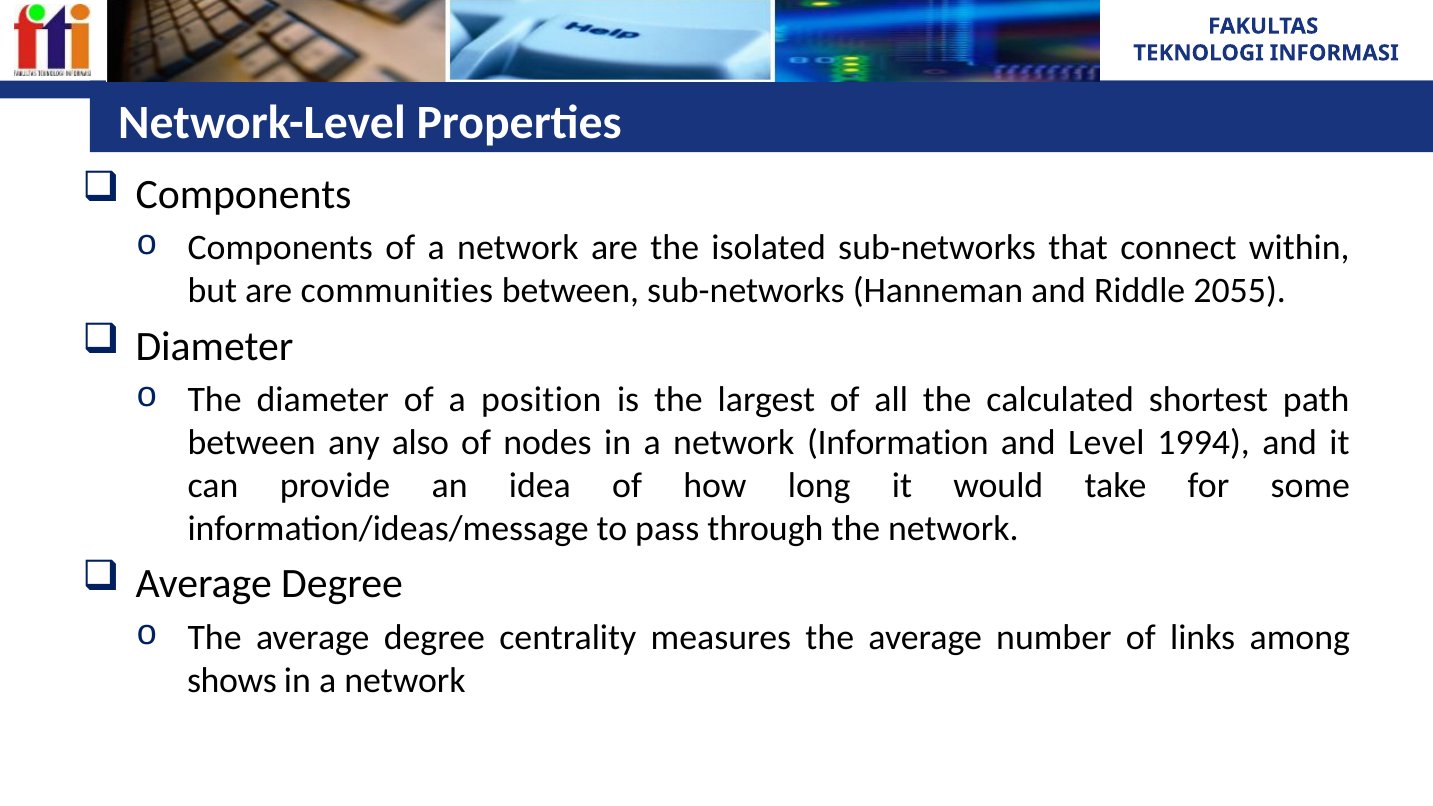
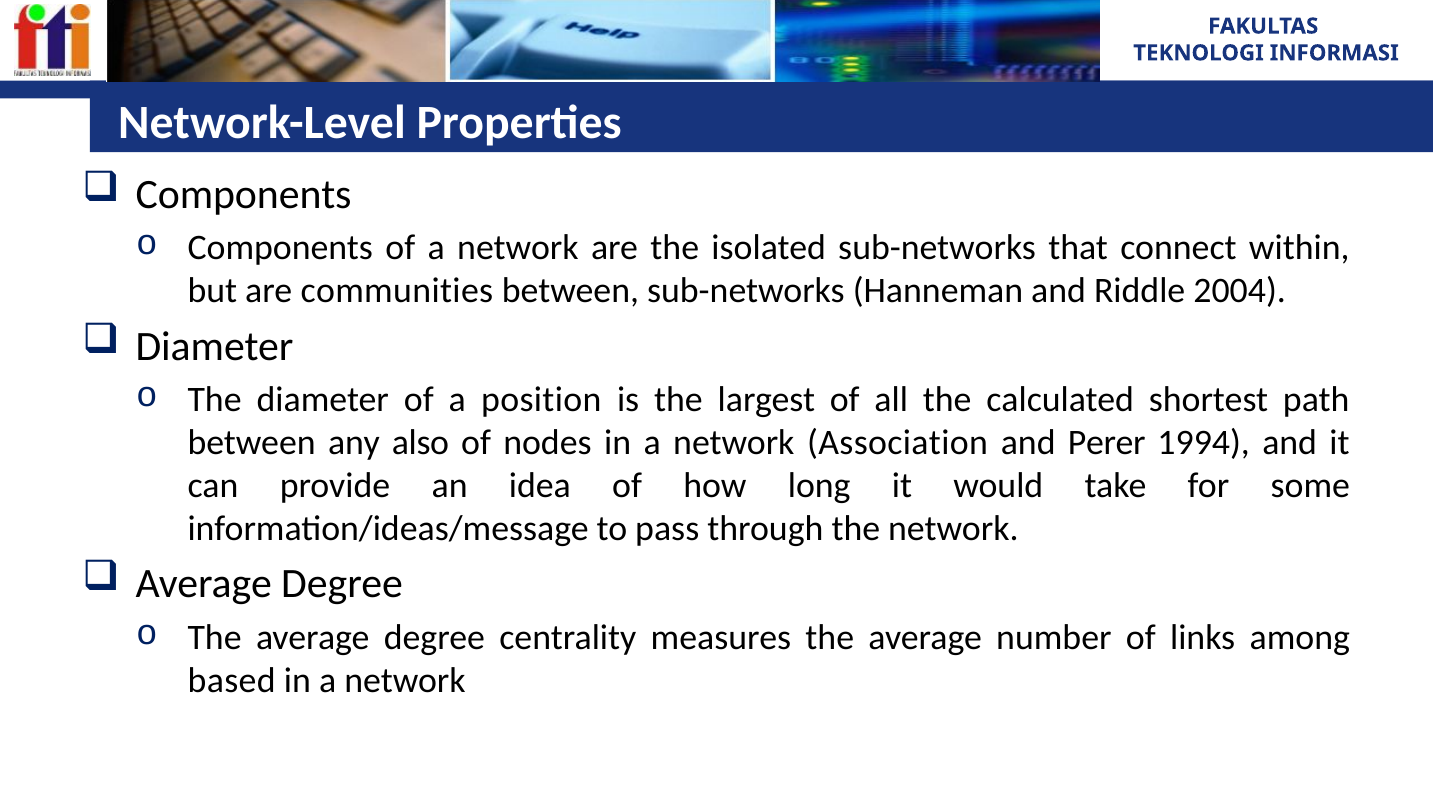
2055: 2055 -> 2004
Information: Information -> Association
Level: Level -> Perer
shows: shows -> based
